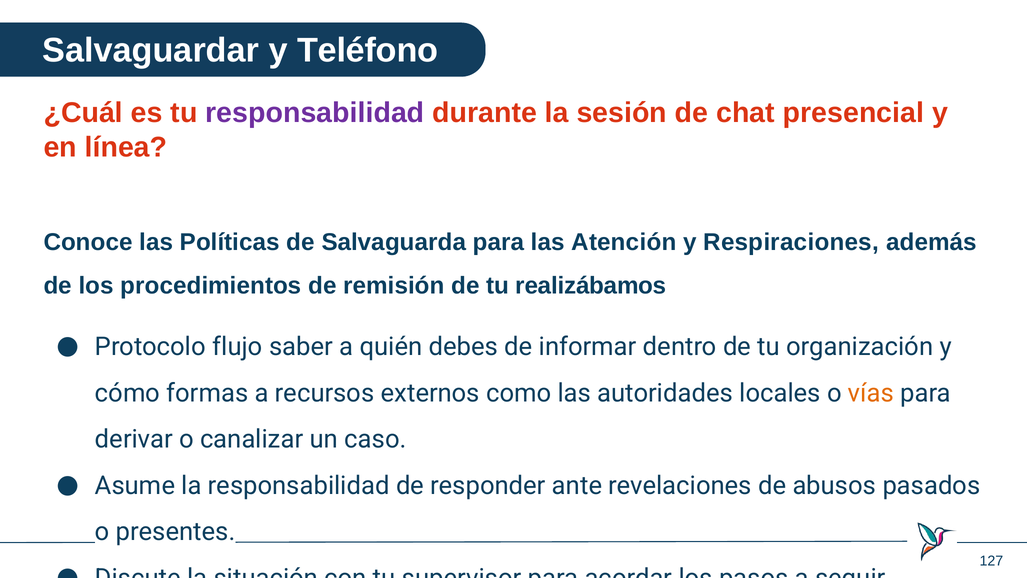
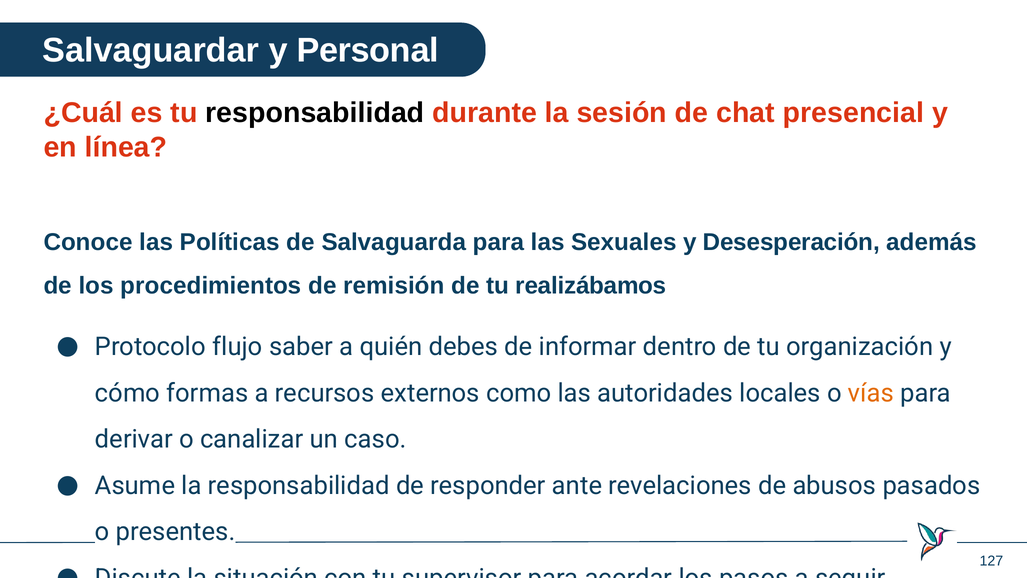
Teléfono: Teléfono -> Personal
responsabilidad at (315, 113) colour: purple -> black
Atención: Atención -> Sexuales
Respiraciones: Respiraciones -> Desesperación
